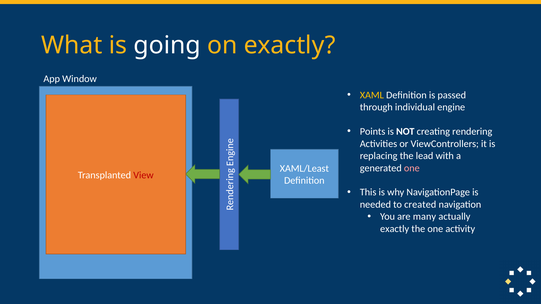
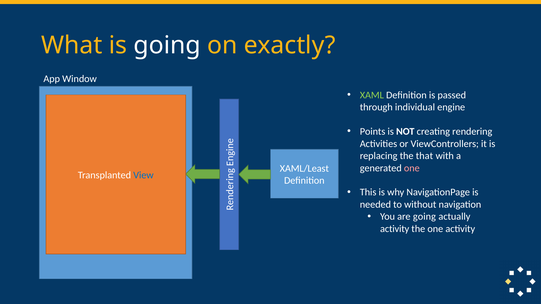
XAML colour: yellow -> light green
lead: lead -> that
View colour: red -> blue
created: created -> without
are many: many -> going
exactly at (395, 229): exactly -> activity
